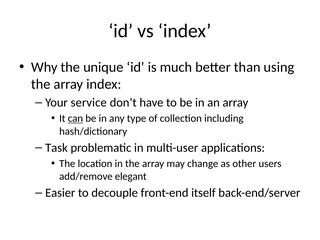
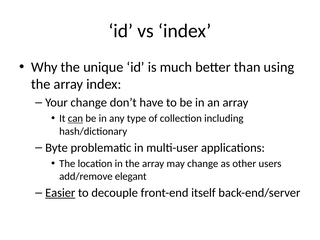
Your service: service -> change
Task: Task -> Byte
Easier underline: none -> present
